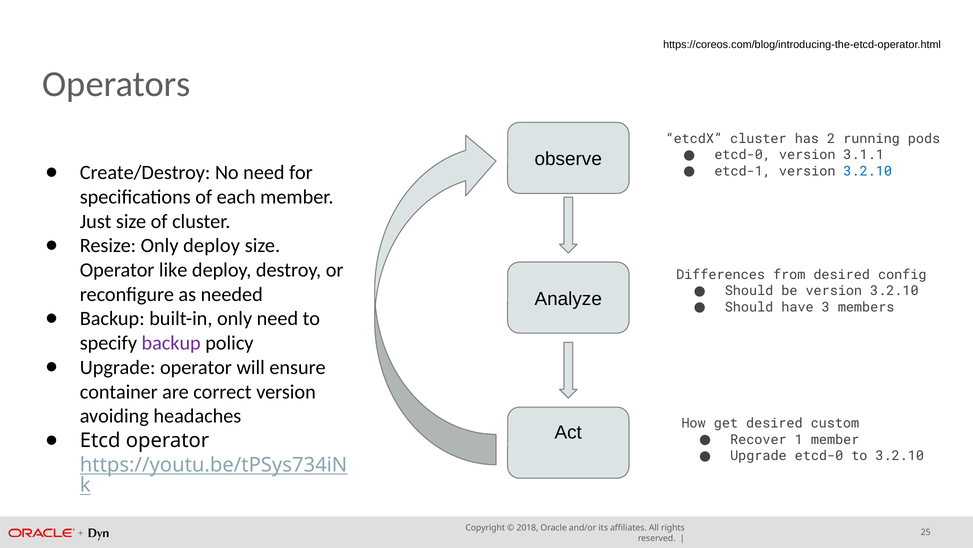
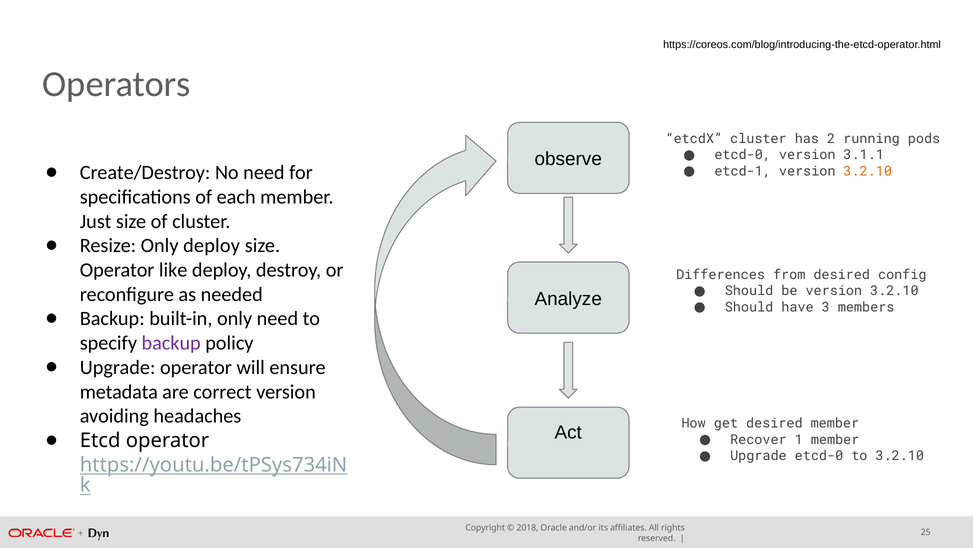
3.2.10 at (868, 171) colour: blue -> orange
container: container -> metadata
desired custom: custom -> member
